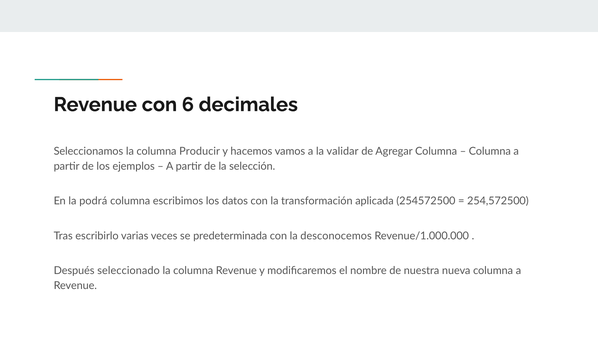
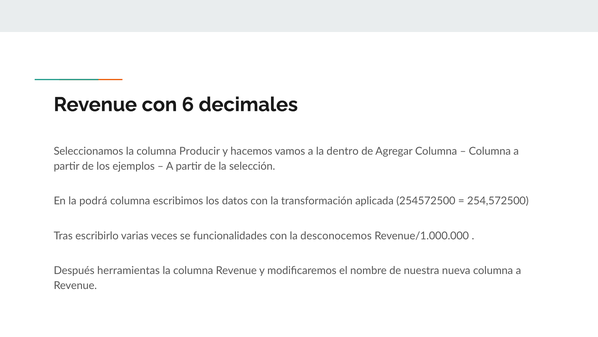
validar: validar -> dentro
predeterminada: predeterminada -> funcionalidades
seleccionado: seleccionado -> herramientas
